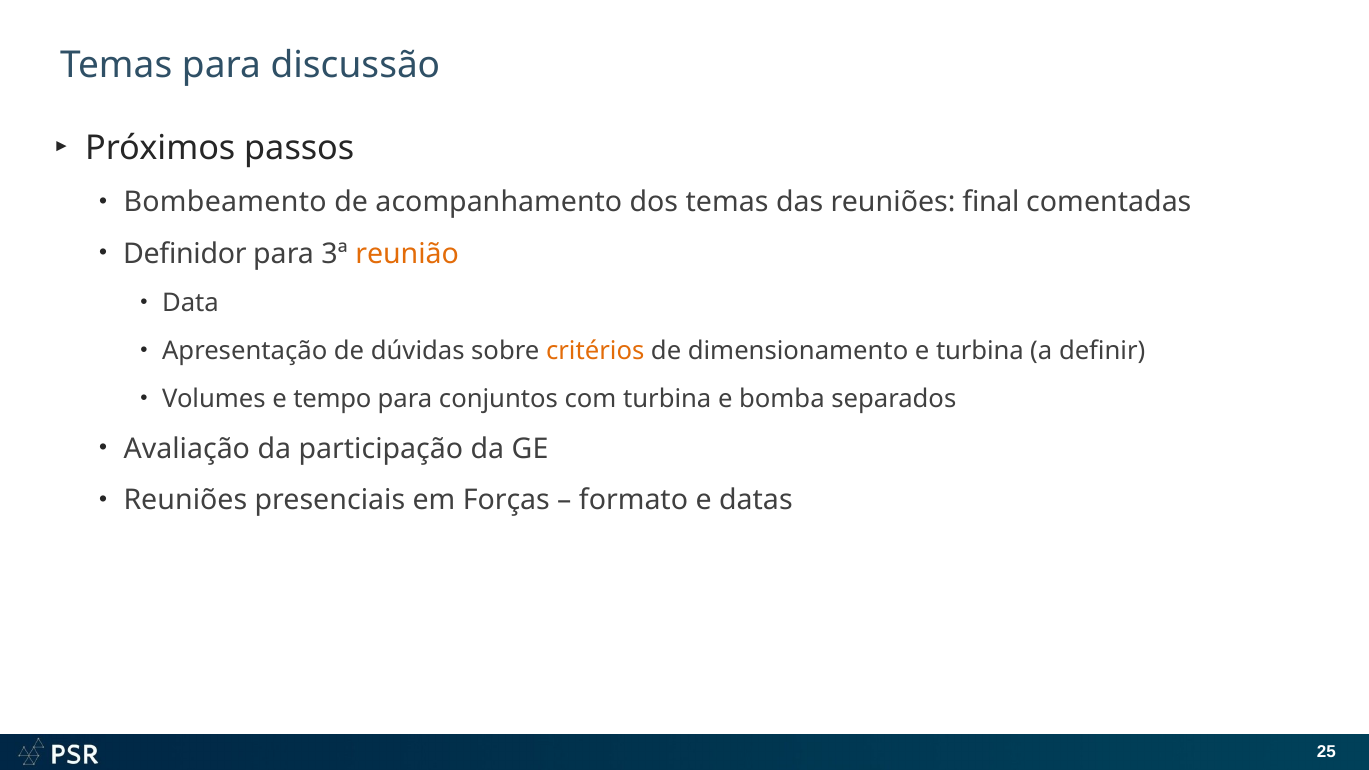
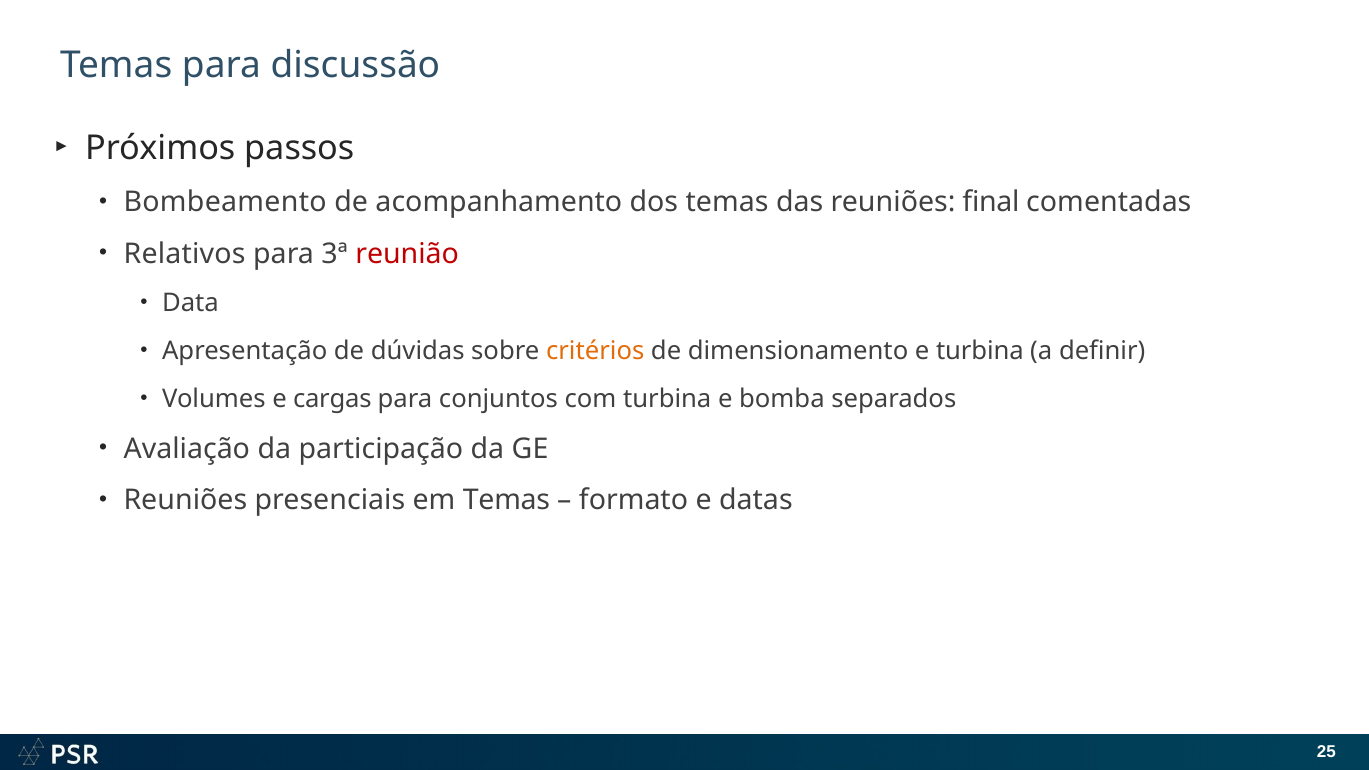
Definidor: Definidor -> Relativos
reunião colour: orange -> red
tempo: tempo -> cargas
em Forças: Forças -> Temas
